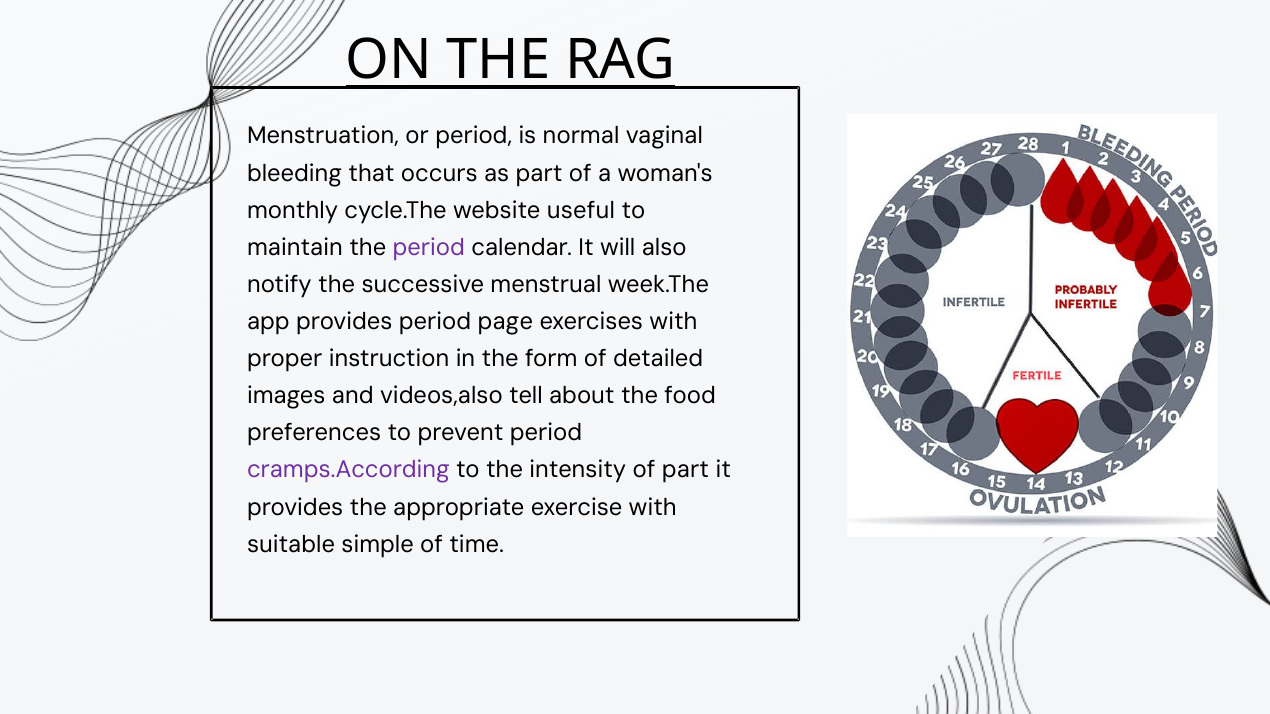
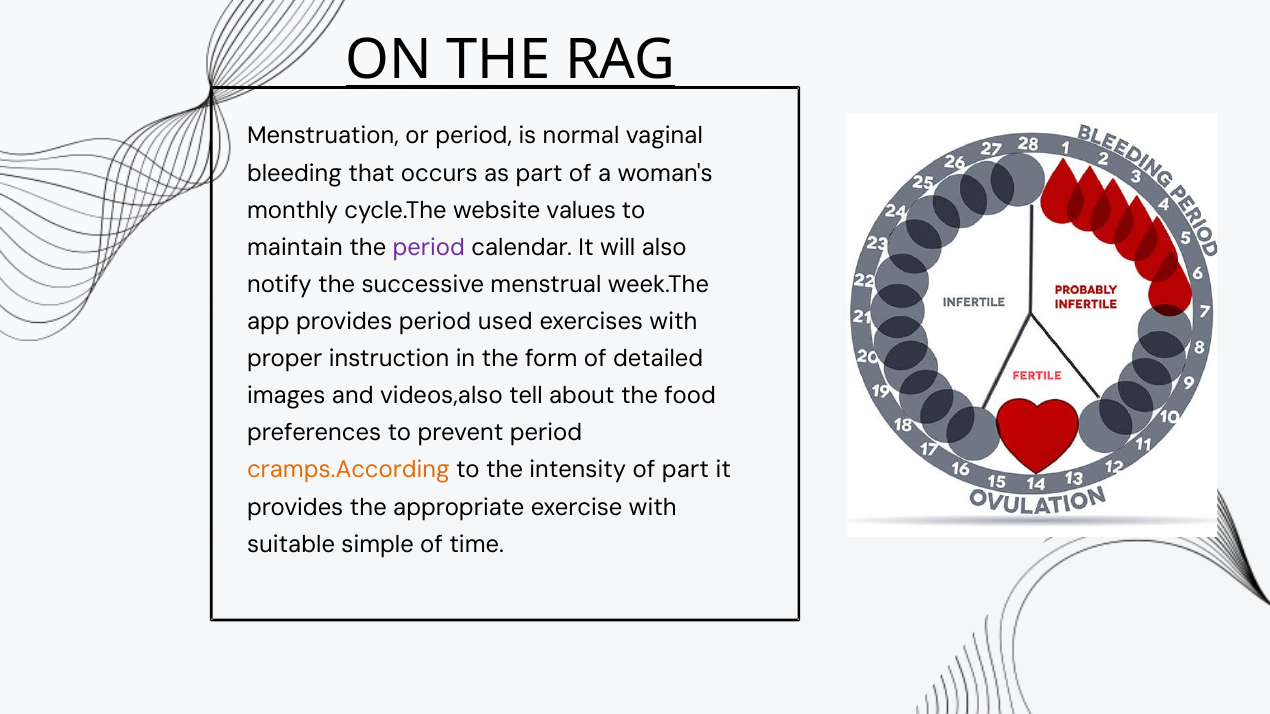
useful: useful -> values
page: page -> used
cramps.According colour: purple -> orange
